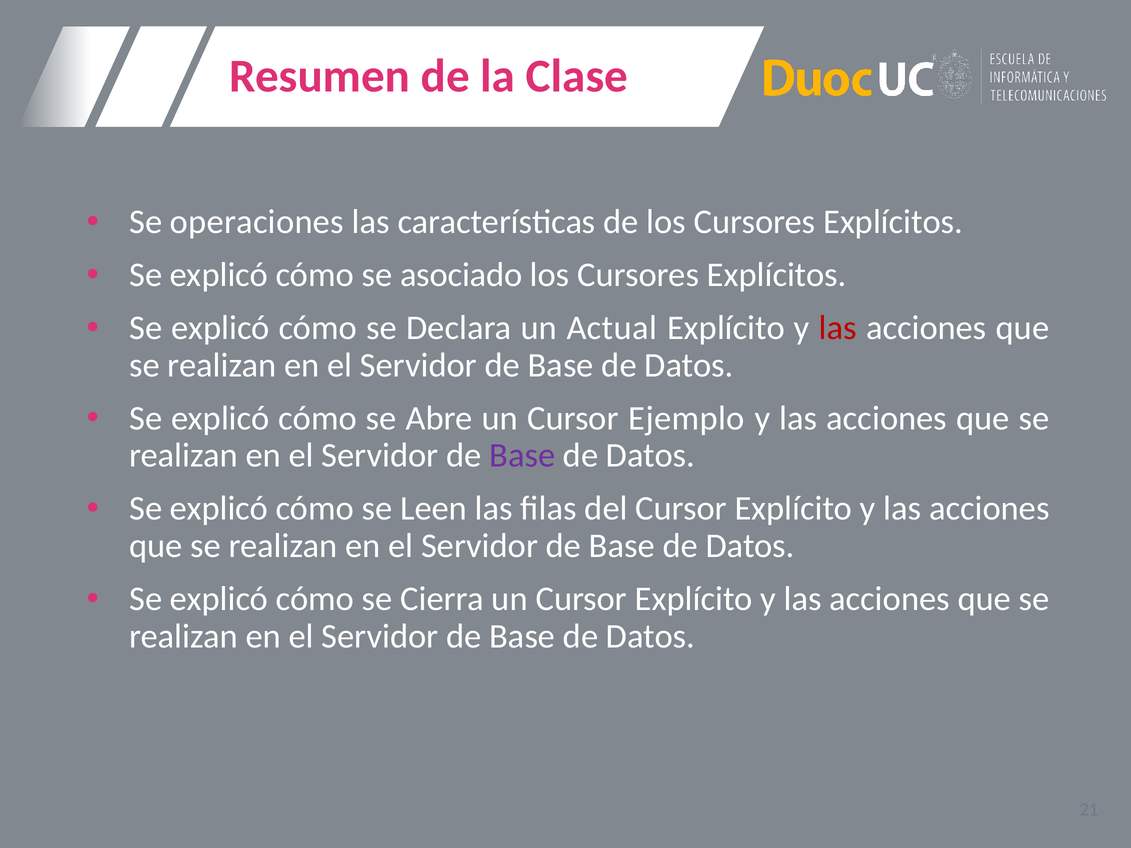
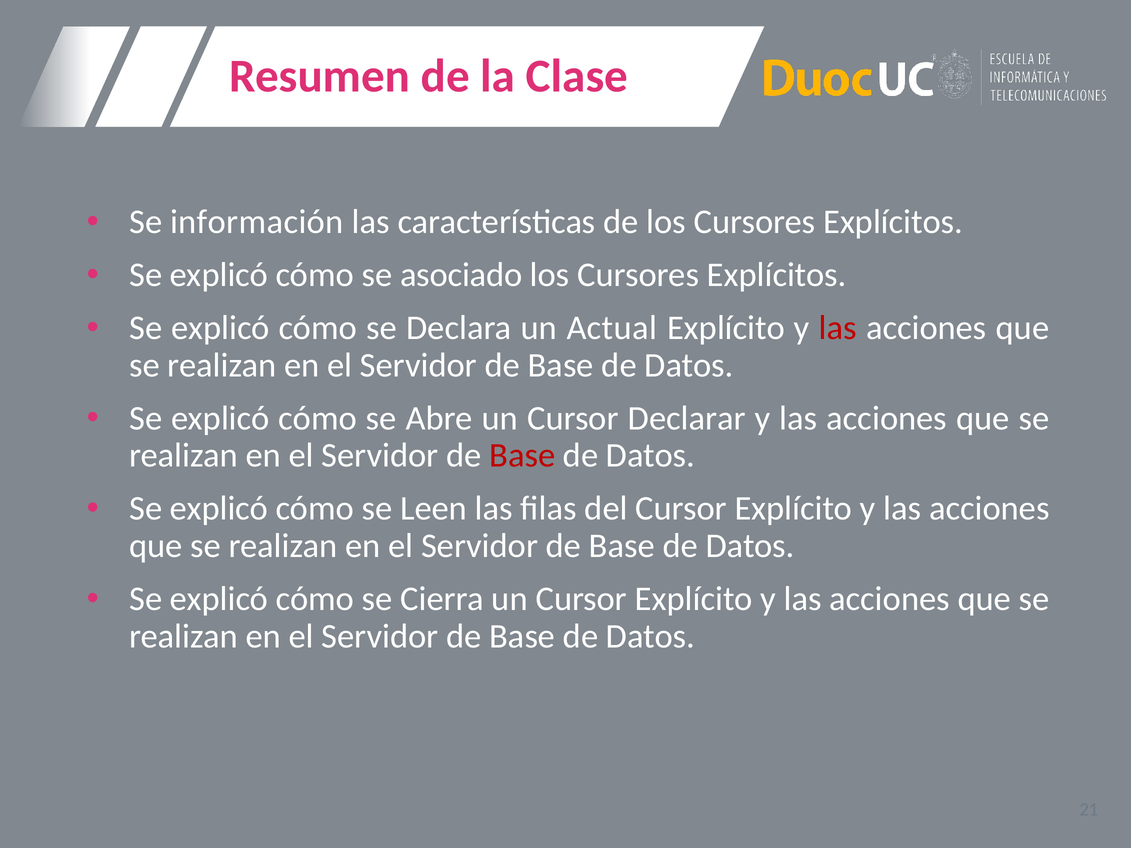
operaciones: operaciones -> información
Ejemplo: Ejemplo -> Declarar
Base at (522, 456) colour: purple -> red
